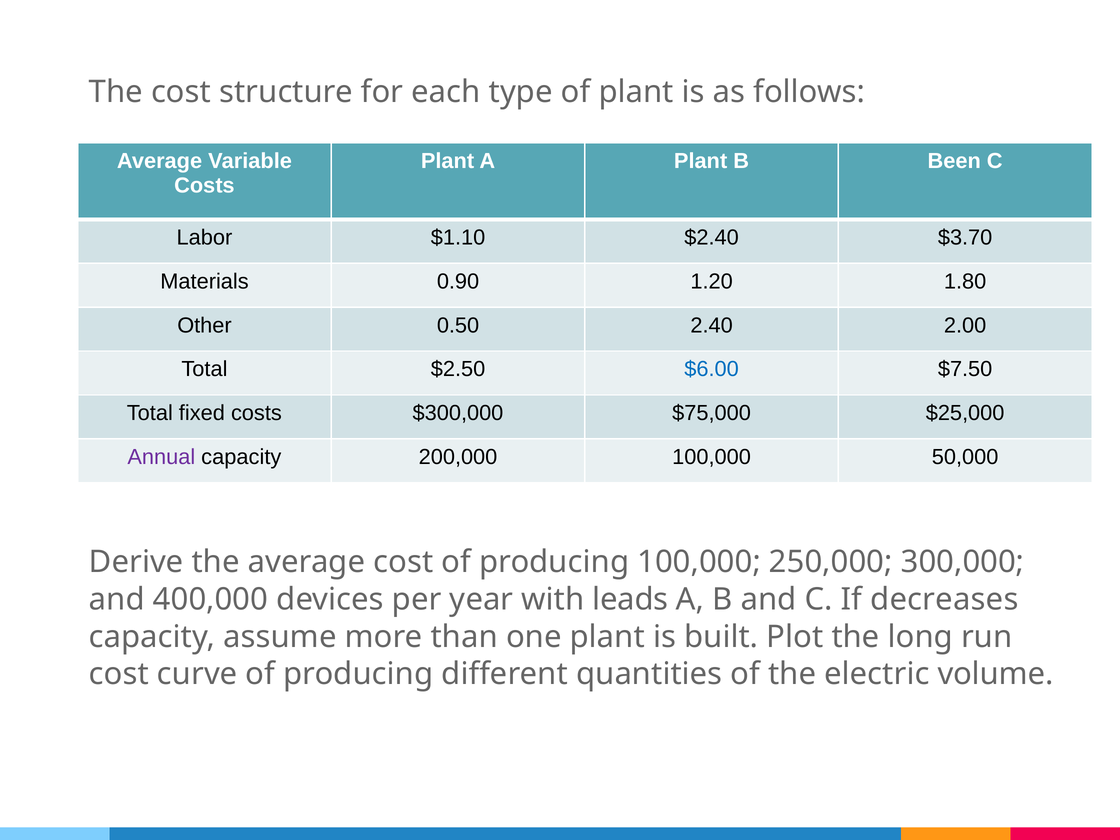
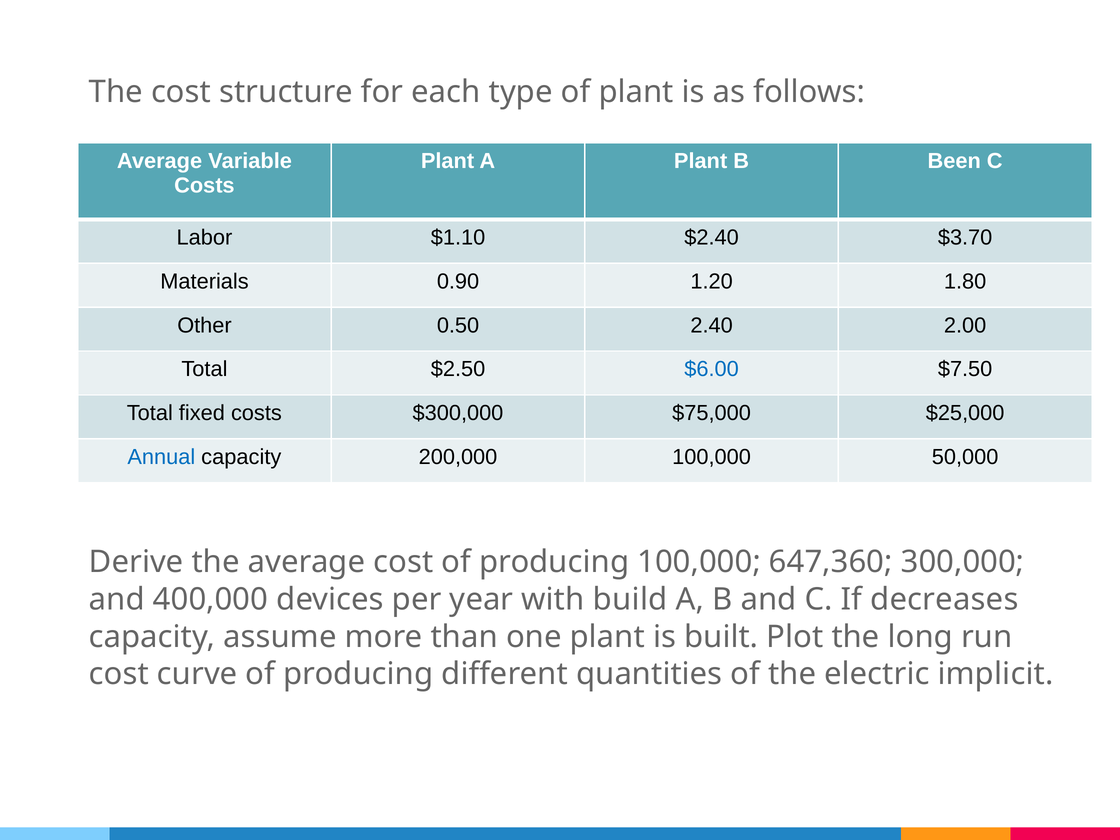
Annual colour: purple -> blue
250,000: 250,000 -> 647,360
leads: leads -> build
volume: volume -> implicit
